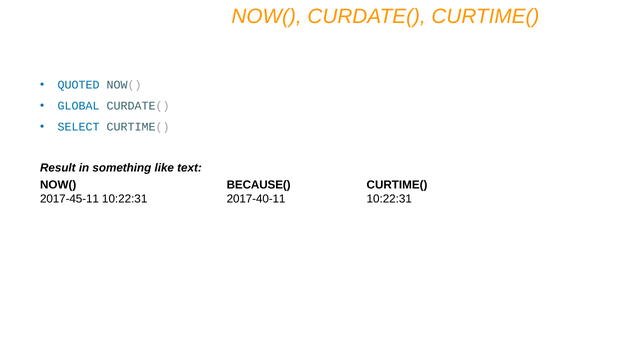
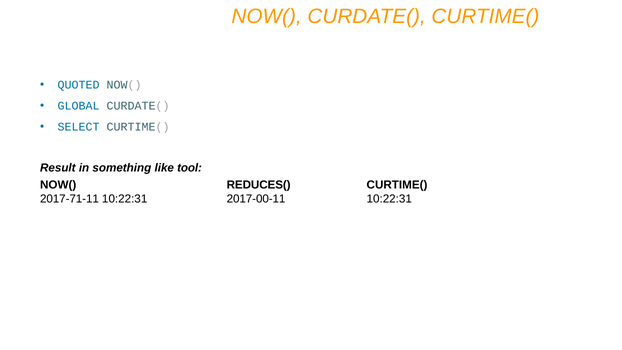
text: text -> tool
BECAUSE(: BECAUSE( -> REDUCES(
2017-45-11: 2017-45-11 -> 2017-71-11
2017-40-11: 2017-40-11 -> 2017-00-11
